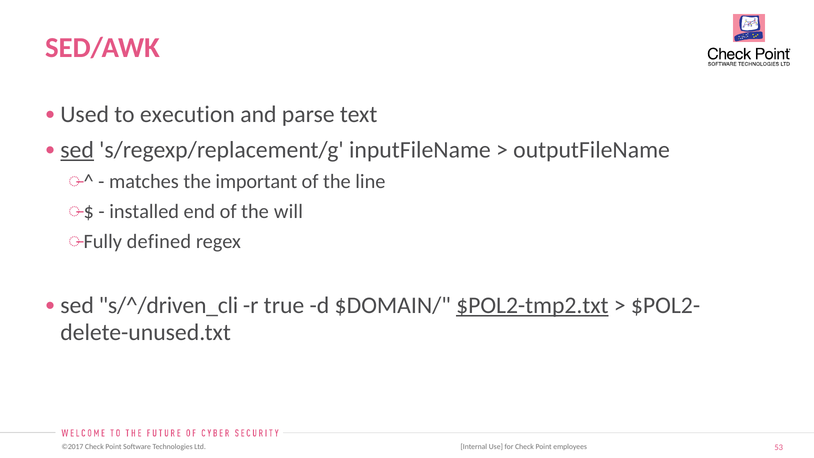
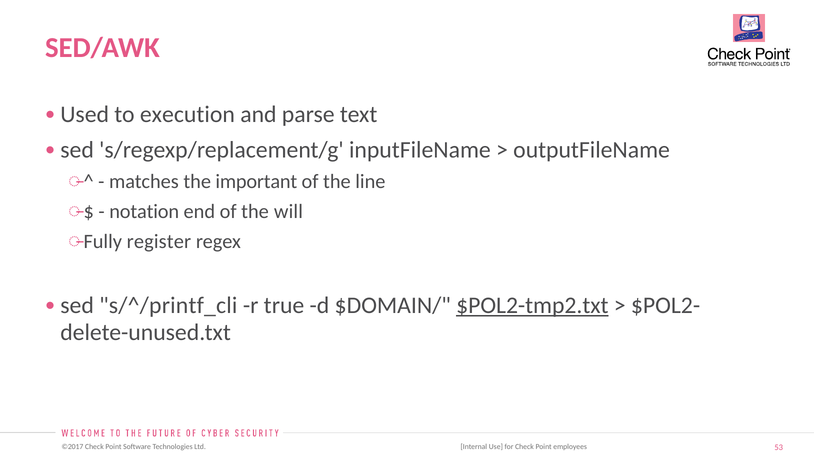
sed at (77, 150) underline: present -> none
installed: installed -> notation
defined: defined -> register
s/^/driven_cli: s/^/driven_cli -> s/^/printf_cli
